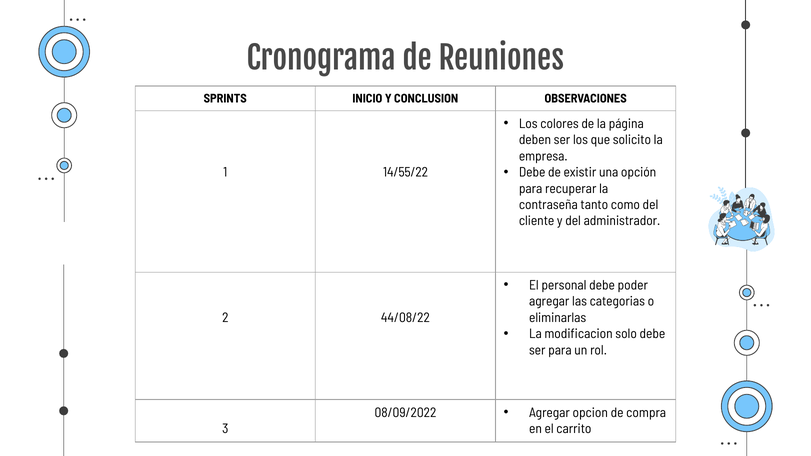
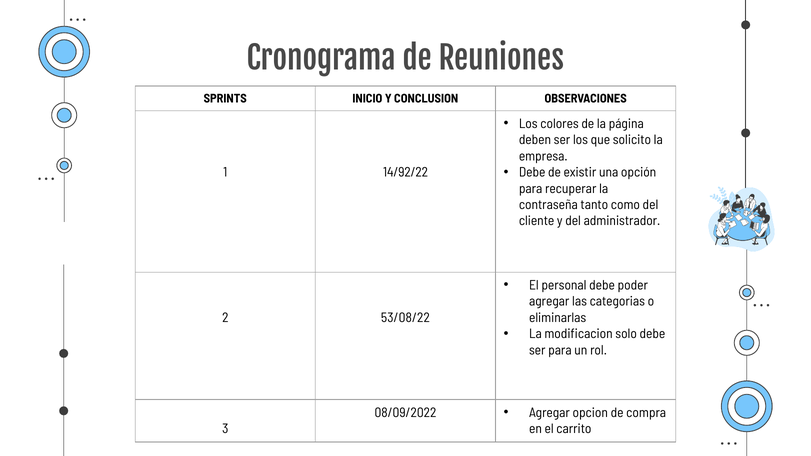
14/55/22: 14/55/22 -> 14/92/22
44/08/22: 44/08/22 -> 53/08/22
